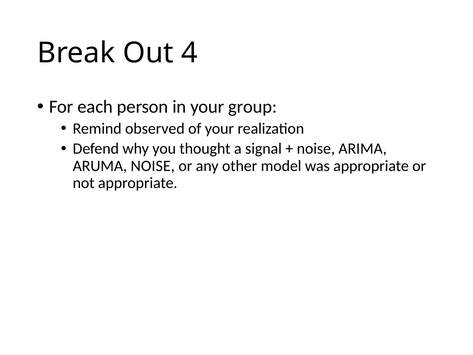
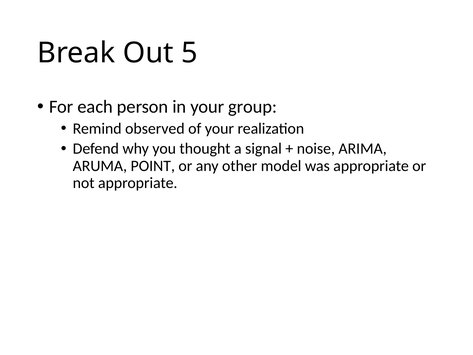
4: 4 -> 5
ARUMA NOISE: NOISE -> POINT
